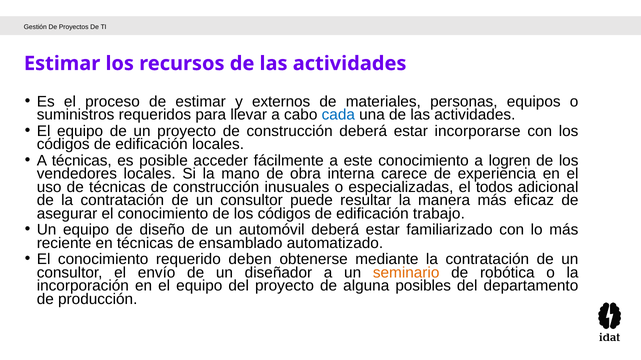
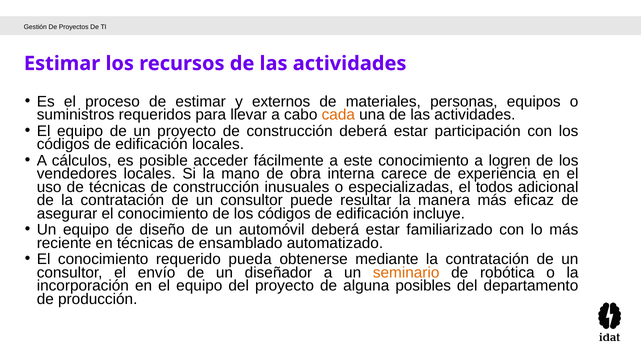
cada colour: blue -> orange
incorporarse: incorporarse -> participación
A técnicas: técnicas -> cálculos
trabajo: trabajo -> incluye
deben: deben -> pueda
